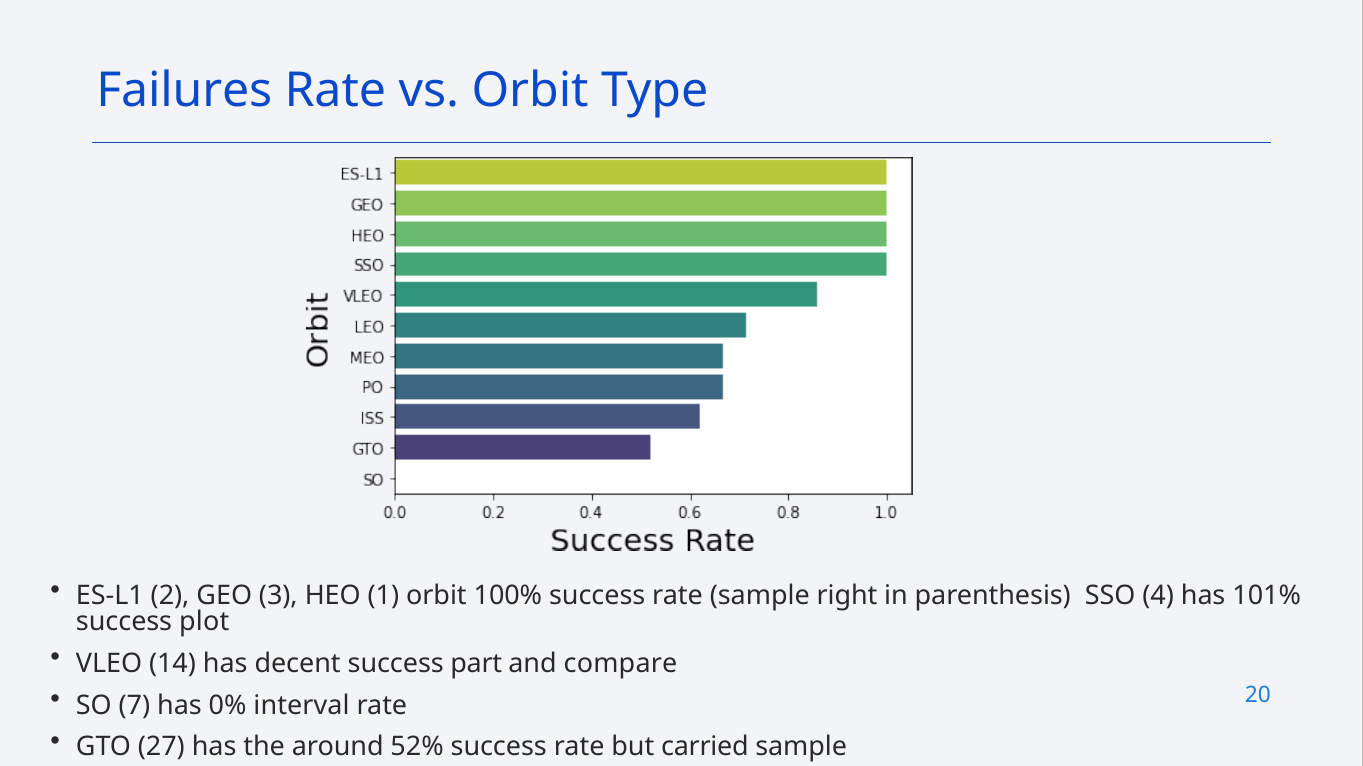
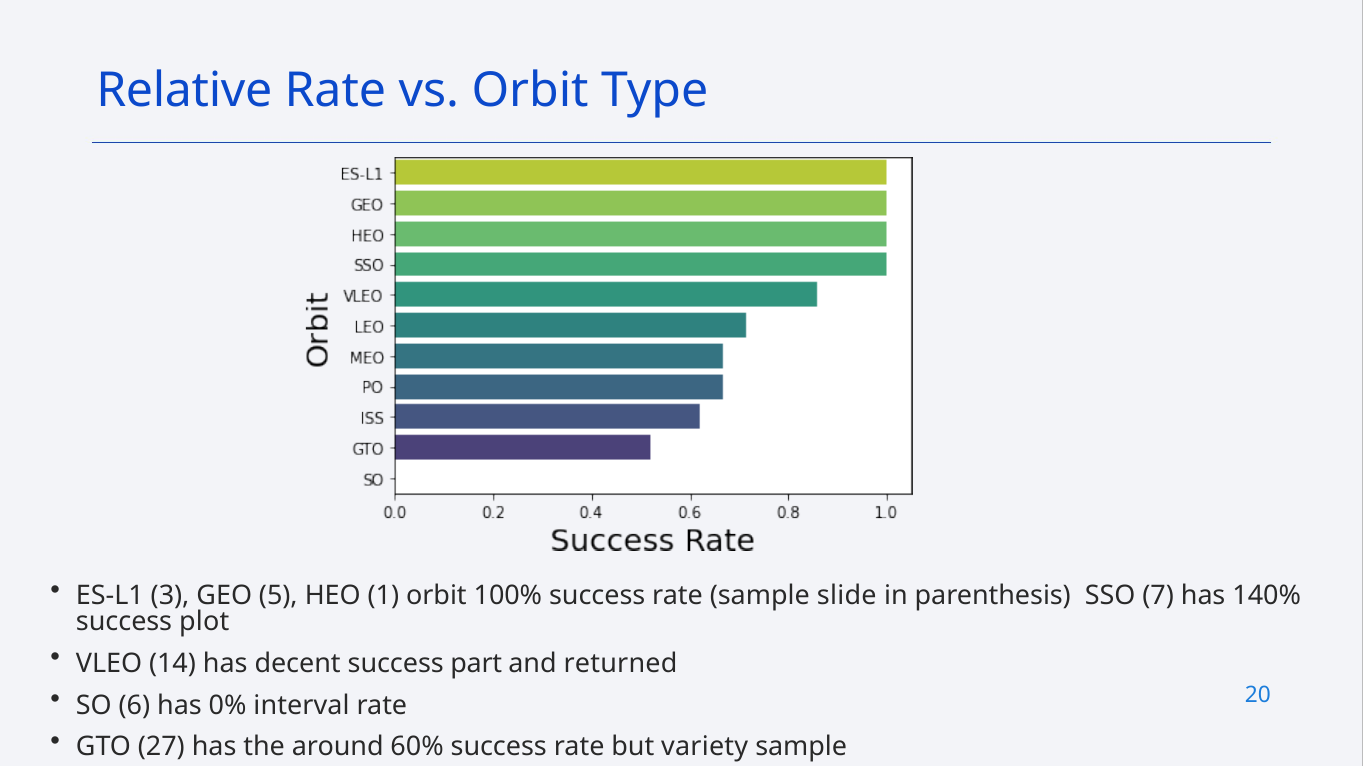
Failures: Failures -> Relative
2: 2 -> 3
3: 3 -> 5
right: right -> slide
4: 4 -> 7
101%: 101% -> 140%
compare: compare -> returned
7: 7 -> 6
52%: 52% -> 60%
carried: carried -> variety
